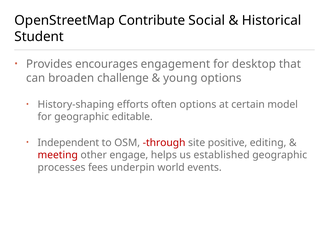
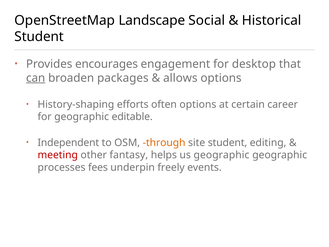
Contribute: Contribute -> Landscape
can underline: none -> present
challenge: challenge -> packages
young: young -> allows
model: model -> career
through colour: red -> orange
site positive: positive -> student
engage: engage -> fantasy
us established: established -> geographic
world: world -> freely
